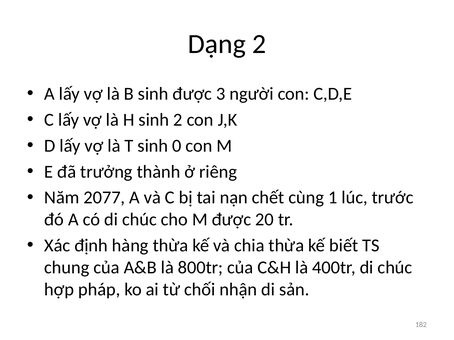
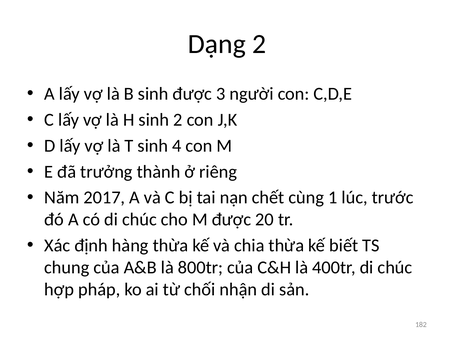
0: 0 -> 4
2077: 2077 -> 2017
